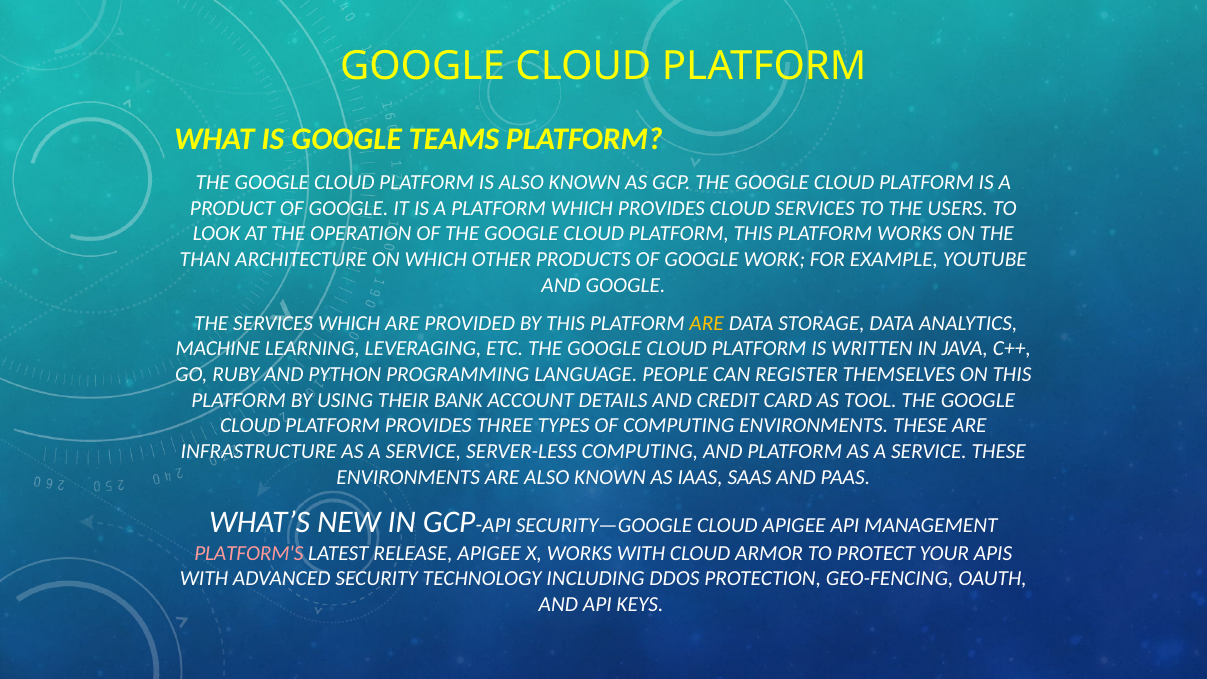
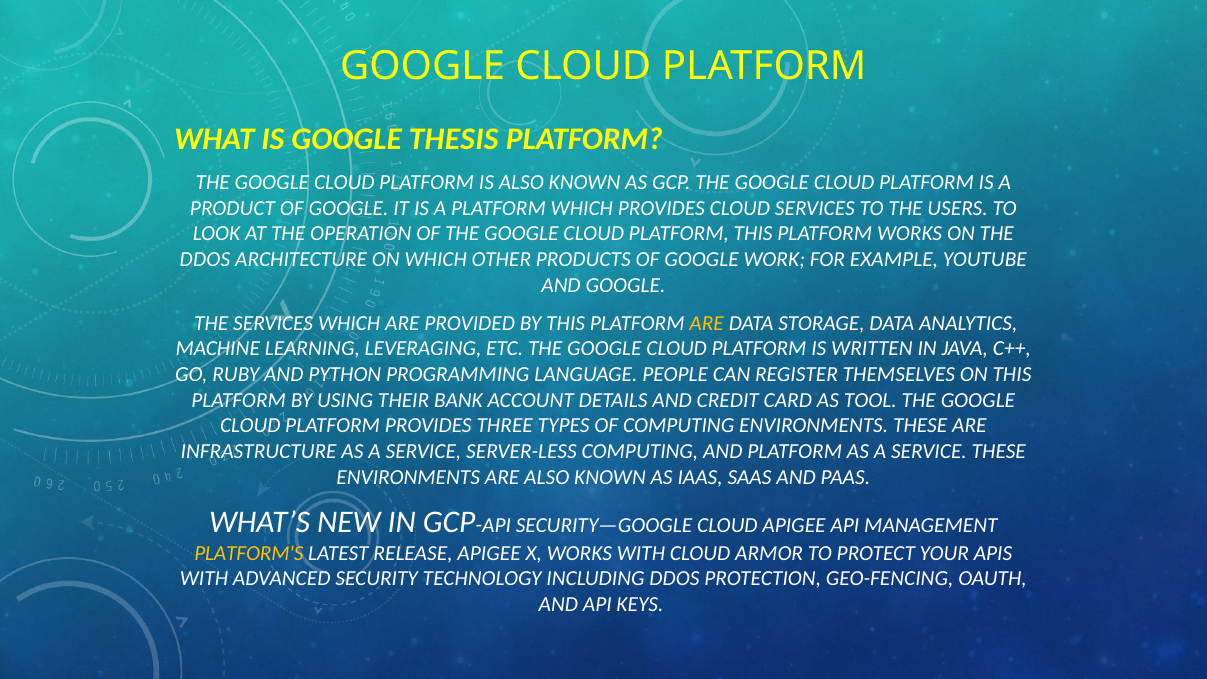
TEAMS: TEAMS -> THESIS
THAN at (205, 259): THAN -> DDOS
PLATFORM'S colour: pink -> yellow
